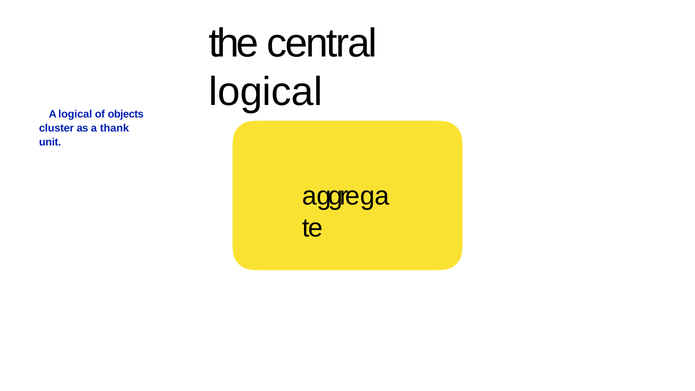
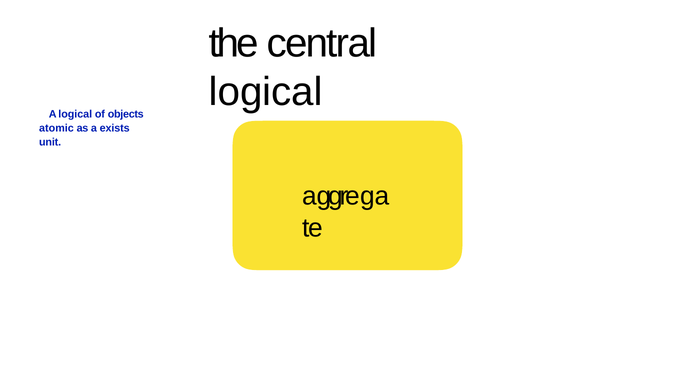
cluster: cluster -> atomic
thank: thank -> exists
